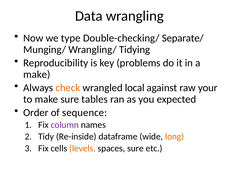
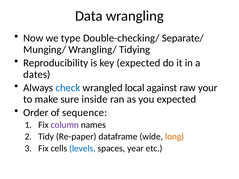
key problems: problems -> expected
make at (37, 75): make -> dates
check colour: orange -> blue
tables: tables -> inside
Re-inside: Re-inside -> Re-paper
levels colour: orange -> blue
spaces sure: sure -> year
